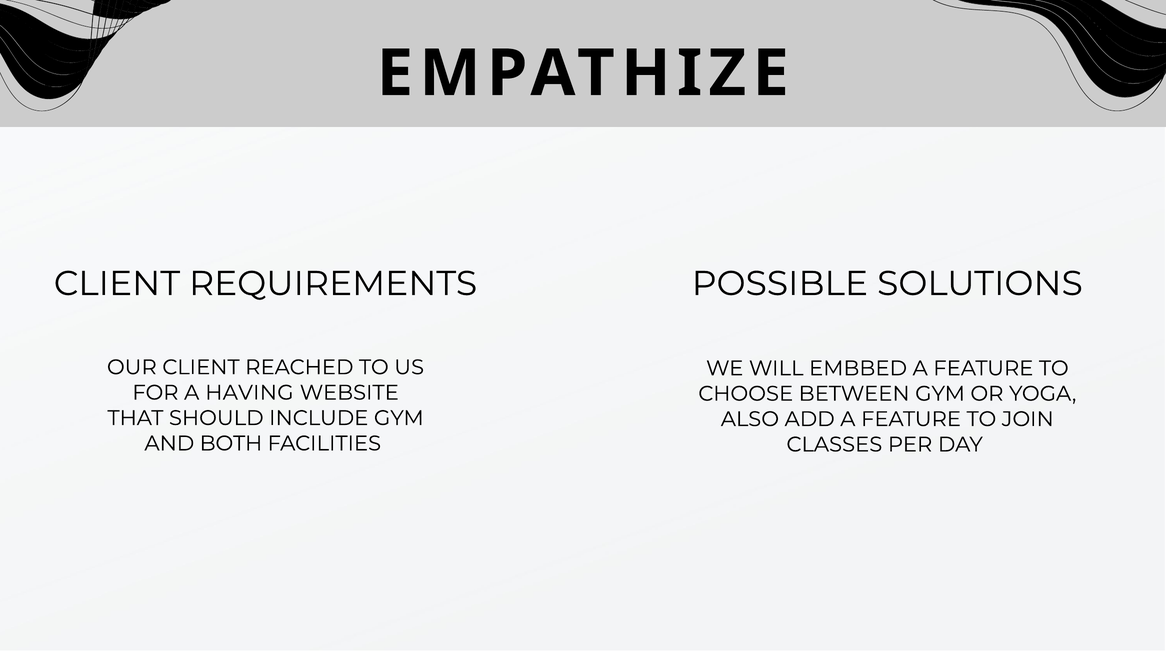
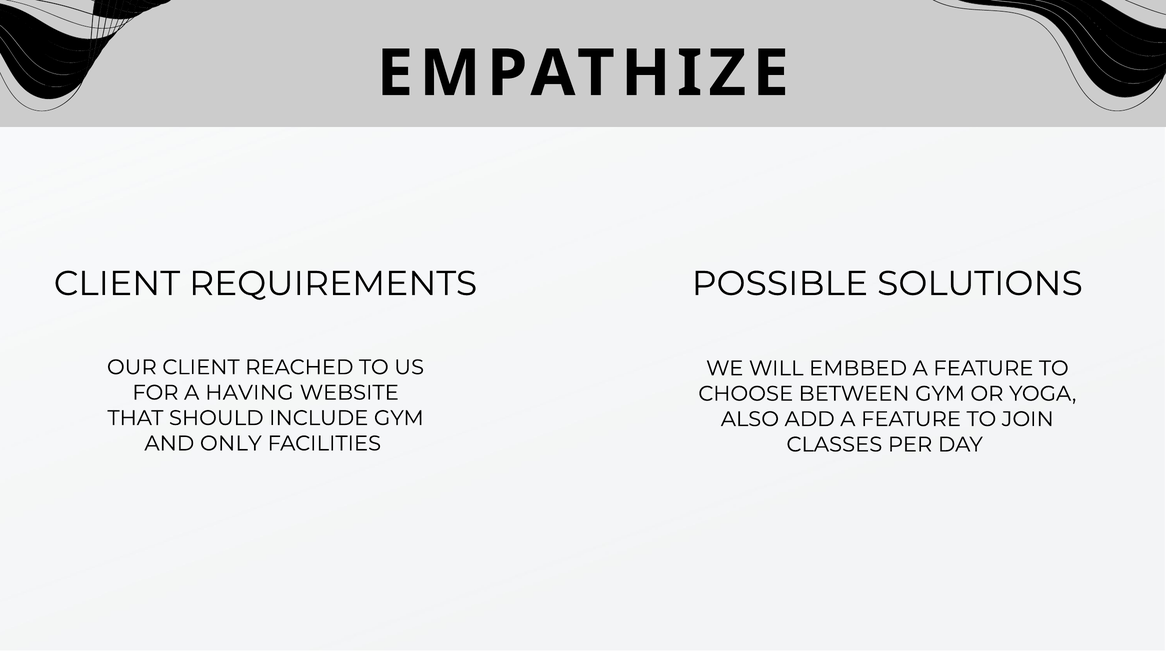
BOTH: BOTH -> ONLY
